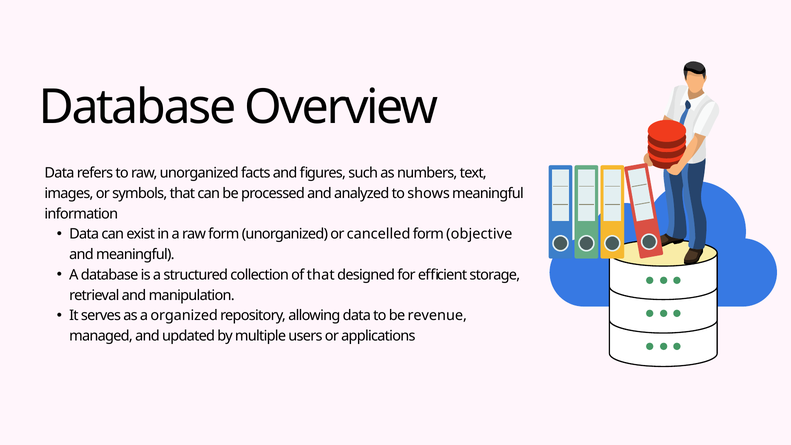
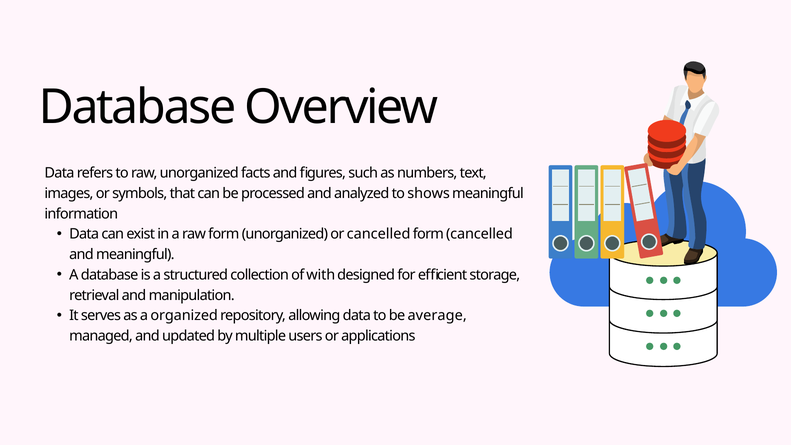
form objective: objective -> cancelled
of that: that -> with
revenue: revenue -> average
